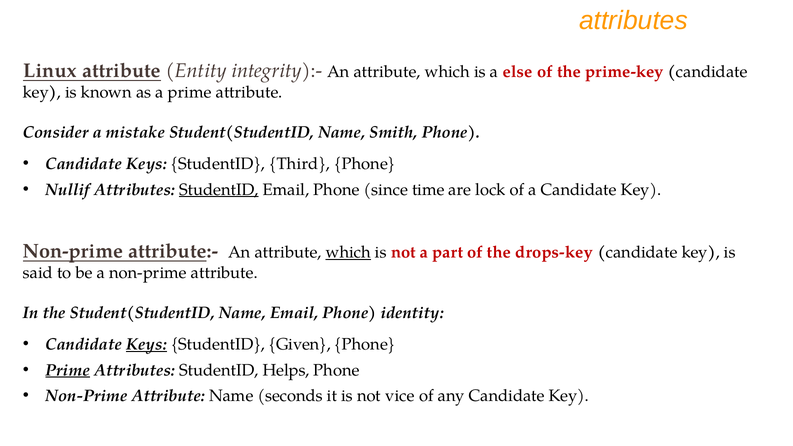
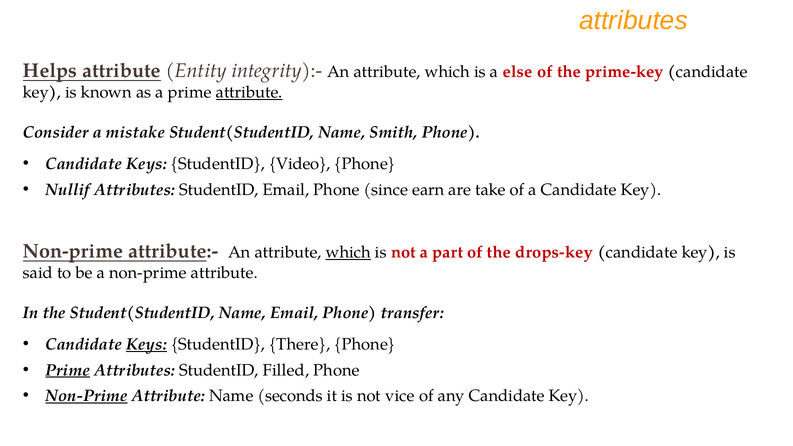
Linux: Linux -> Helps
attribute at (249, 92) underline: none -> present
Third: Third -> Video
StudentID at (219, 190) underline: present -> none
time: time -> earn
lock: lock -> take
identity: identity -> transfer
Given: Given -> There
Helps: Helps -> Filled
Non-Prime at (86, 396) underline: none -> present
